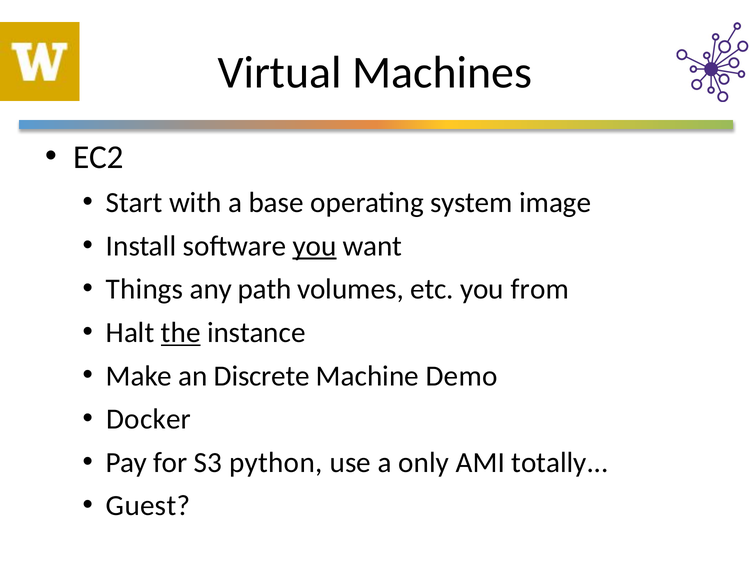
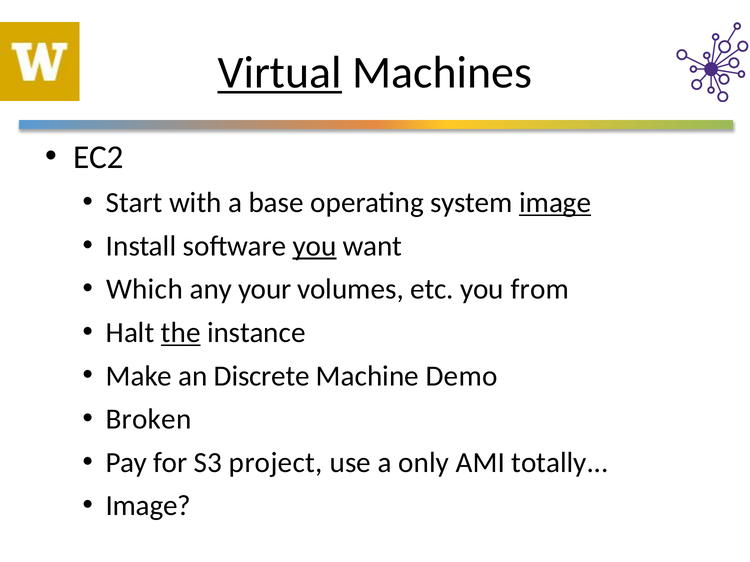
Virtual underline: none -> present
image at (555, 203) underline: none -> present
Things: Things -> Which
path: path -> your
Docker: Docker -> Broken
python: python -> project
Guest at (148, 506): Guest -> Image
